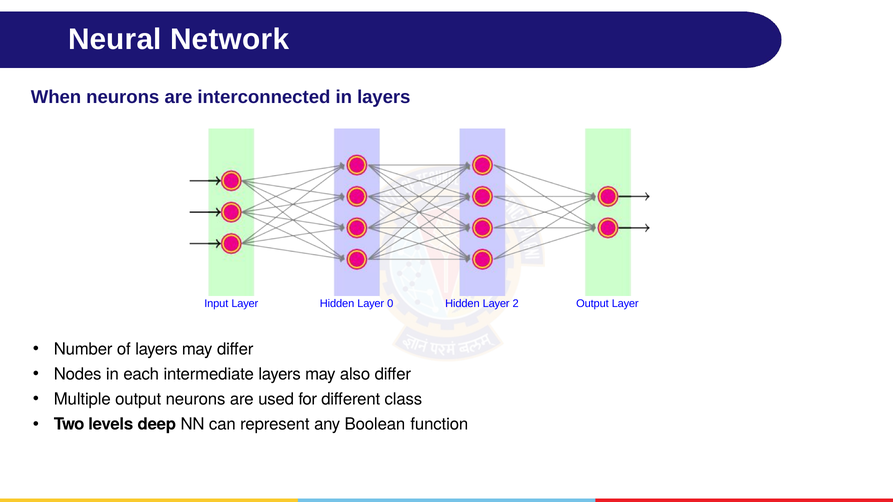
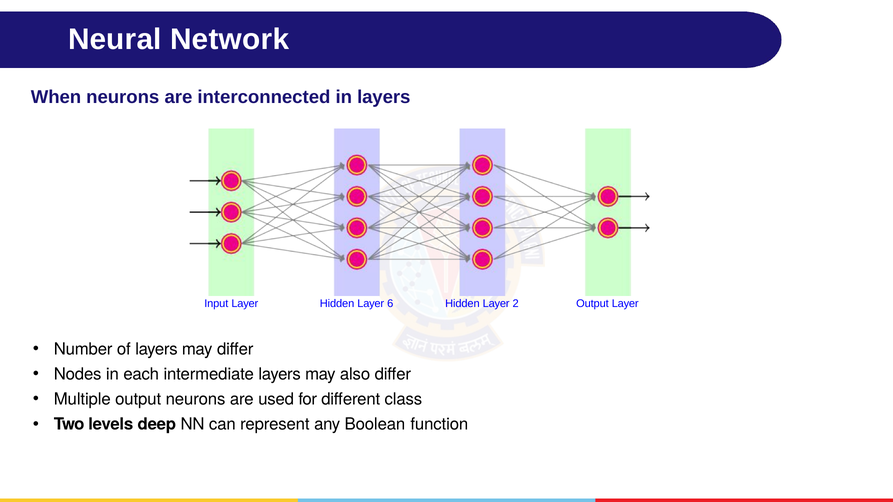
0: 0 -> 6
